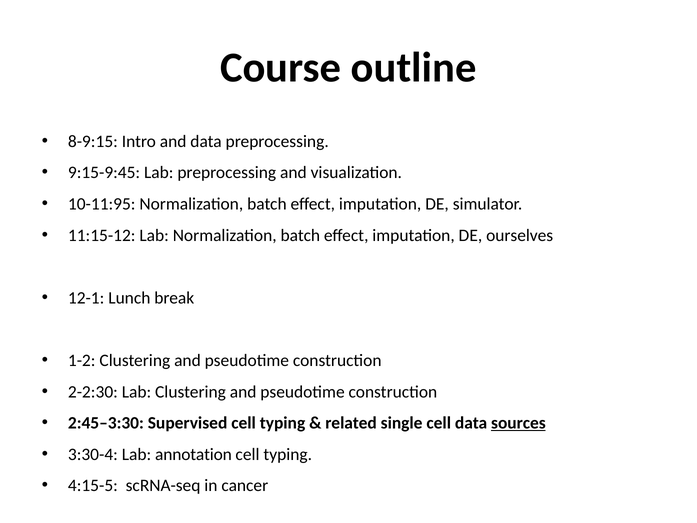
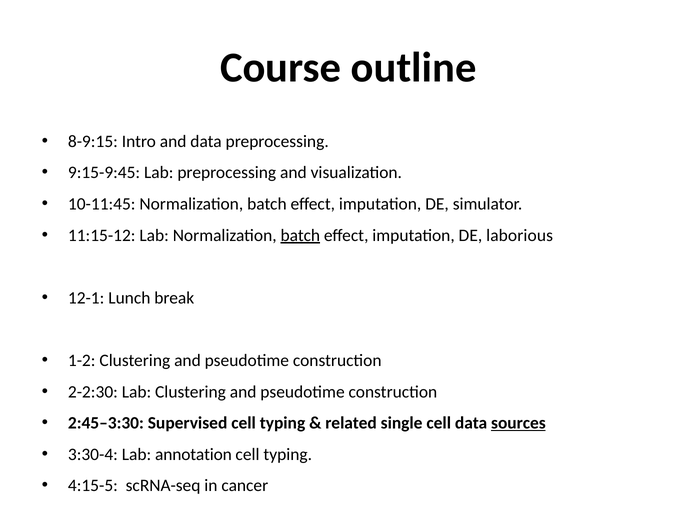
10-11:95: 10-11:95 -> 10-11:45
batch at (300, 235) underline: none -> present
ourselves: ourselves -> laborious
